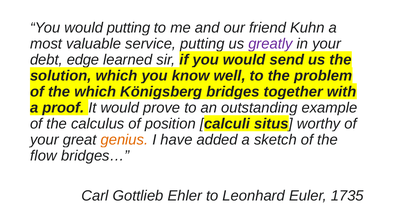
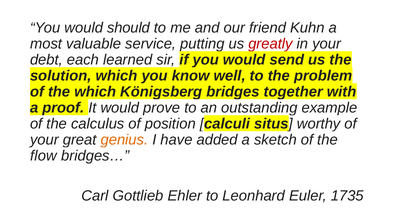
would putting: putting -> should
greatly colour: purple -> red
edge: edge -> each
